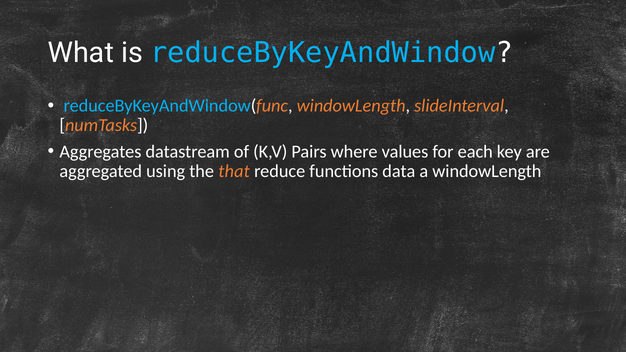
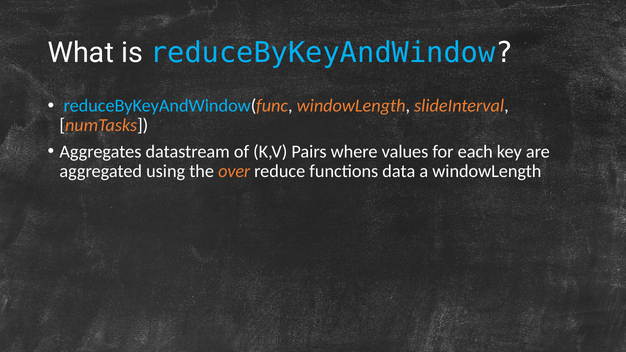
that: that -> over
